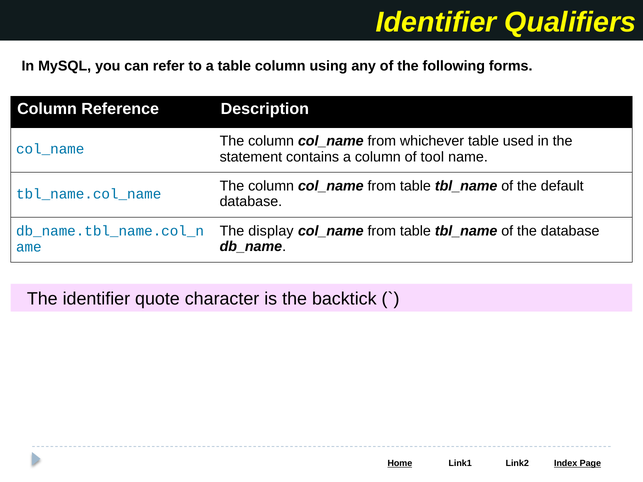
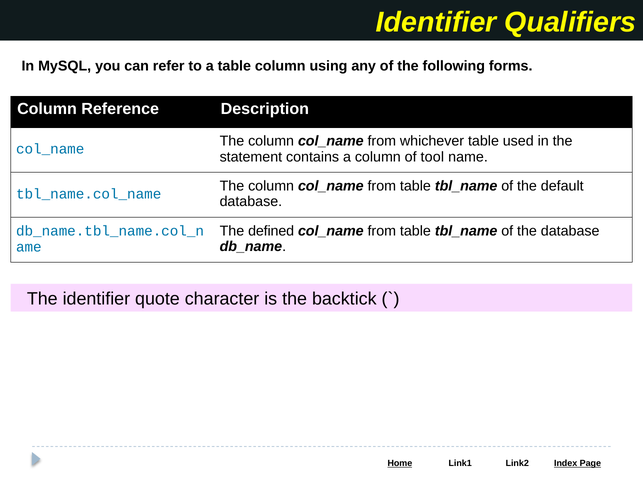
display: display -> defined
